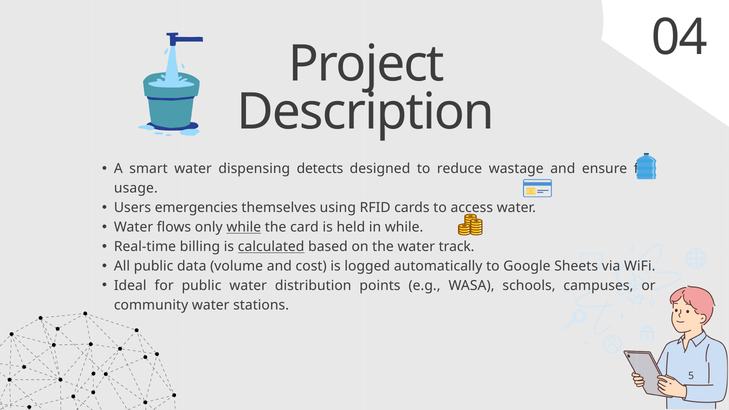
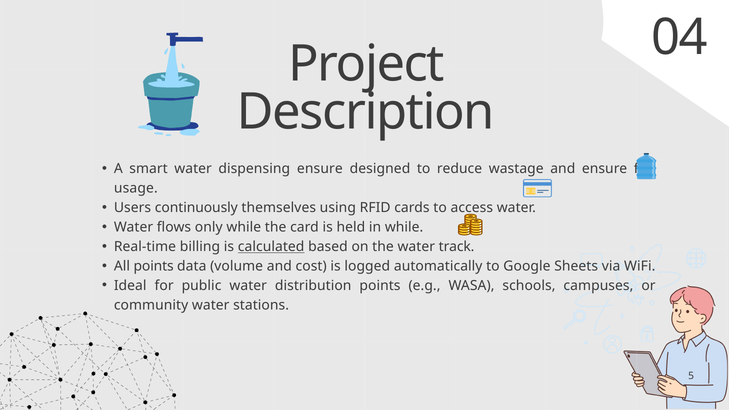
dispensing detects: detects -> ensure
emergencies: emergencies -> continuously
while at (244, 227) underline: present -> none
All public: public -> points
